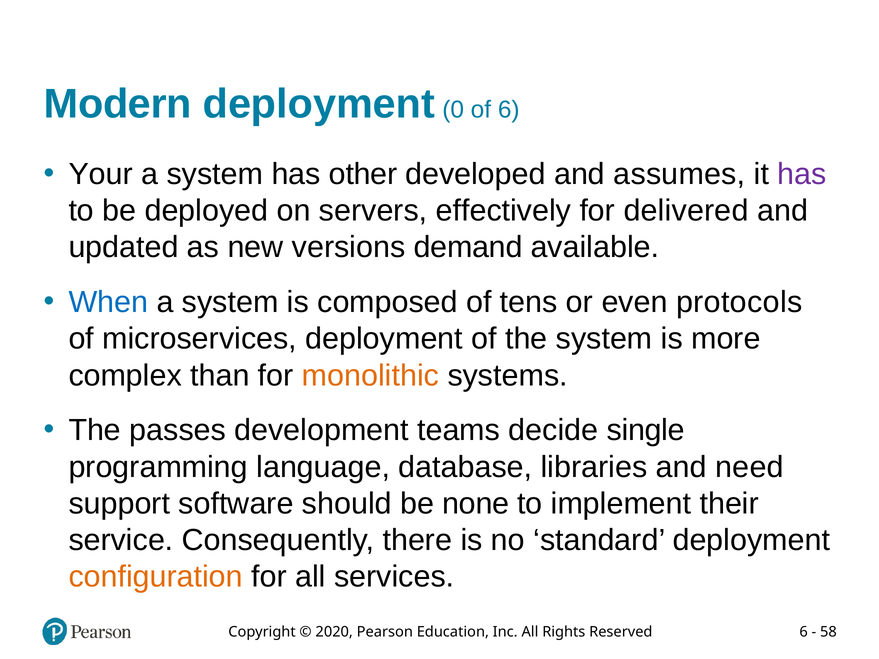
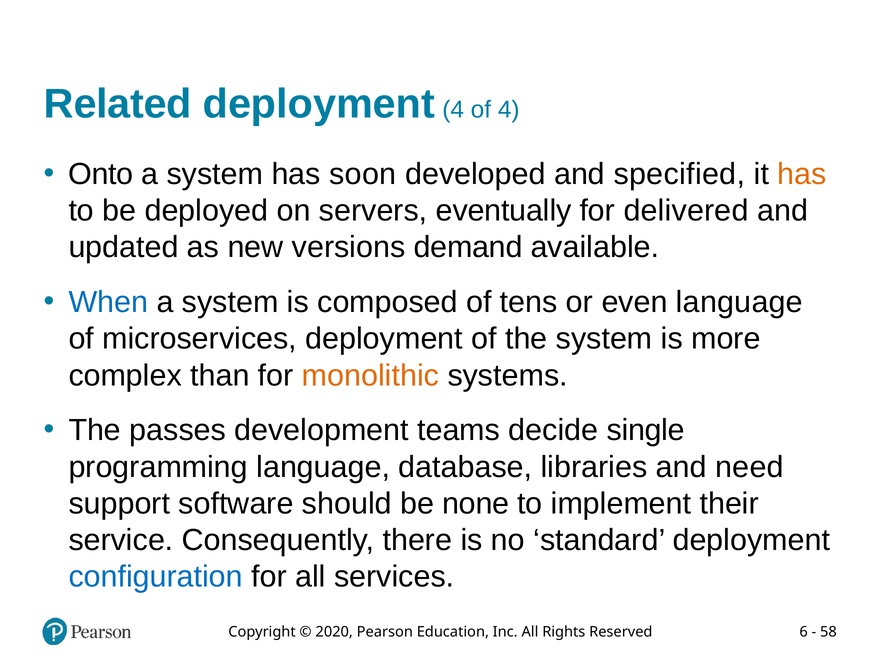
Modern: Modern -> Related
deployment 0: 0 -> 4
of 6: 6 -> 4
Your: Your -> Onto
other: other -> soon
assumes: assumes -> specified
has at (802, 174) colour: purple -> orange
effectively: effectively -> eventually
even protocols: protocols -> language
configuration colour: orange -> blue
